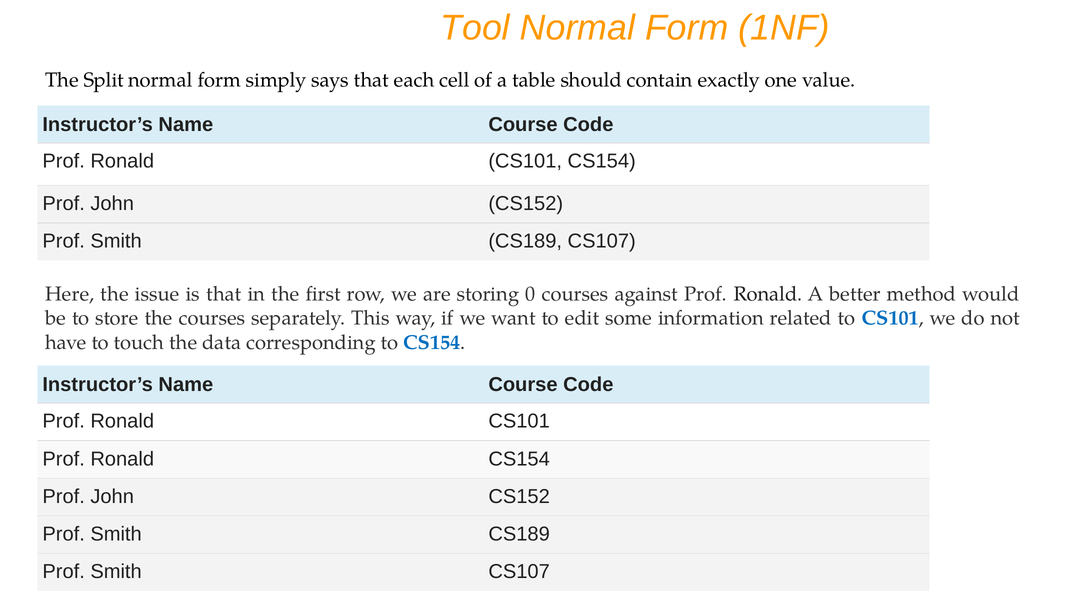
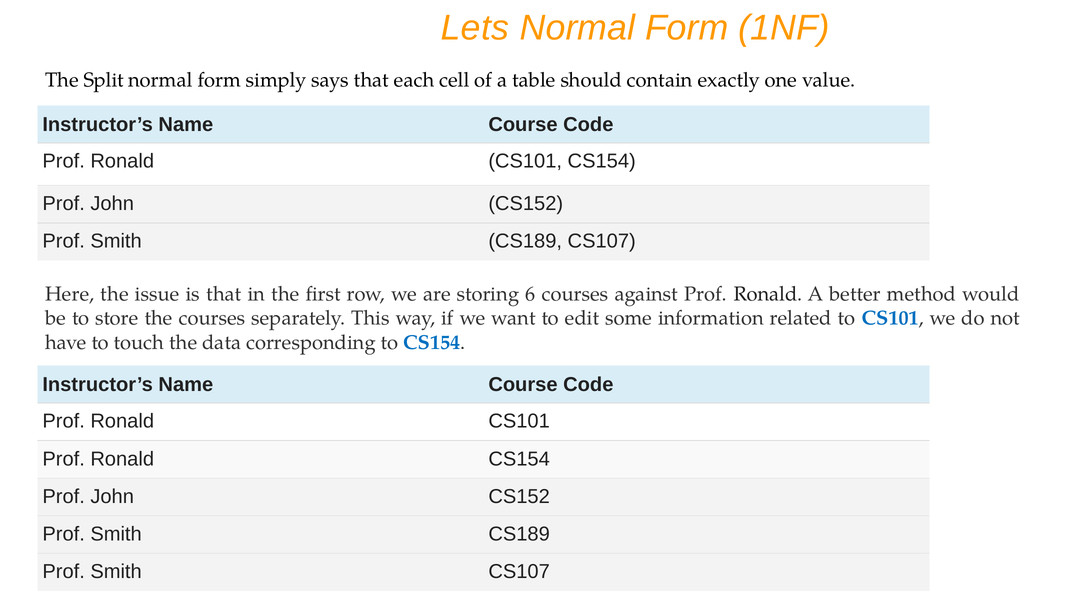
Tool: Tool -> Lets
0: 0 -> 6
